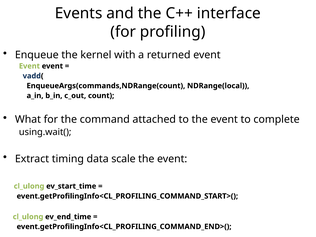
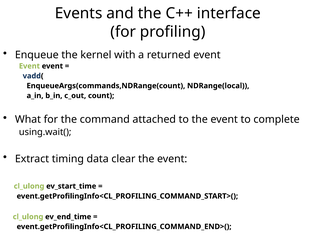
scale: scale -> clear
